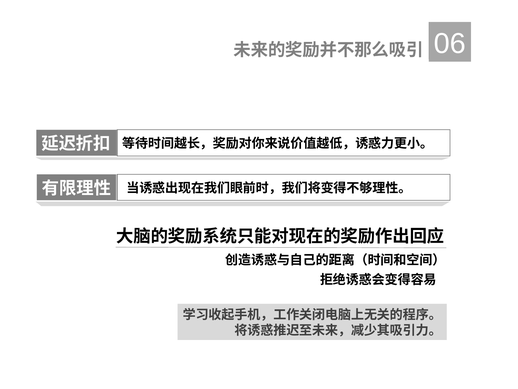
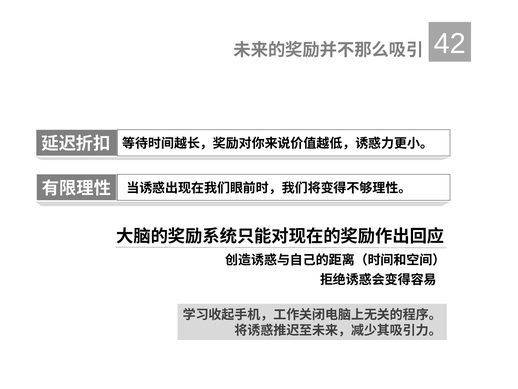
06: 06 -> 42
